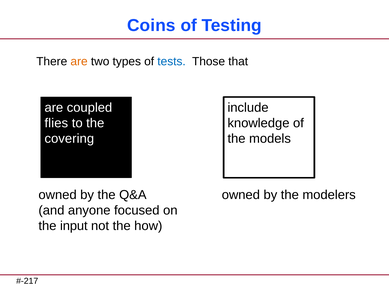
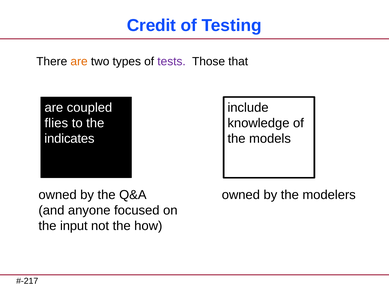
Coins: Coins -> Credit
tests colour: blue -> purple
covering: covering -> indicates
